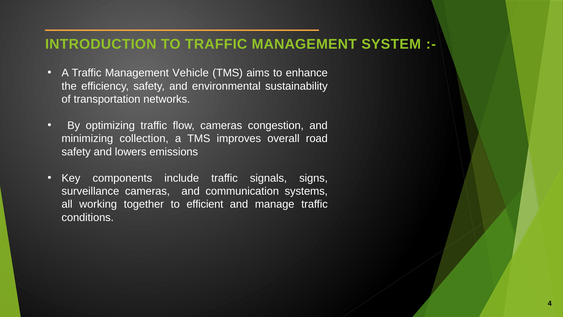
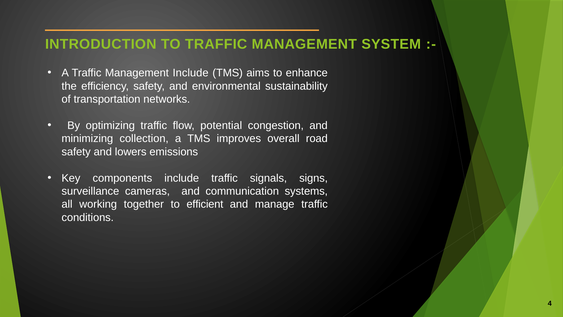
Management Vehicle: Vehicle -> Include
flow cameras: cameras -> potential
